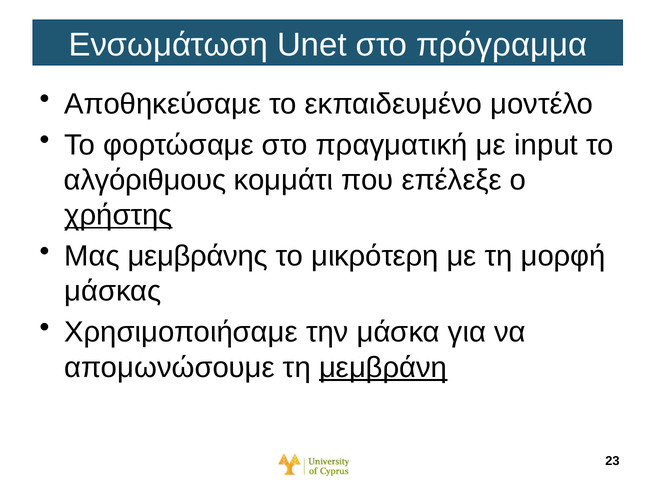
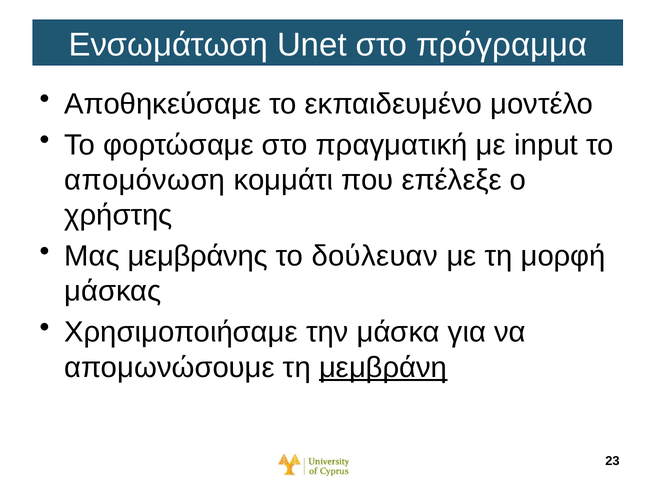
αλγόριθμους: αλγόριθμους -> απομόνωση
χρήστης underline: present -> none
μικρότερη: μικρότερη -> δούλευαν
